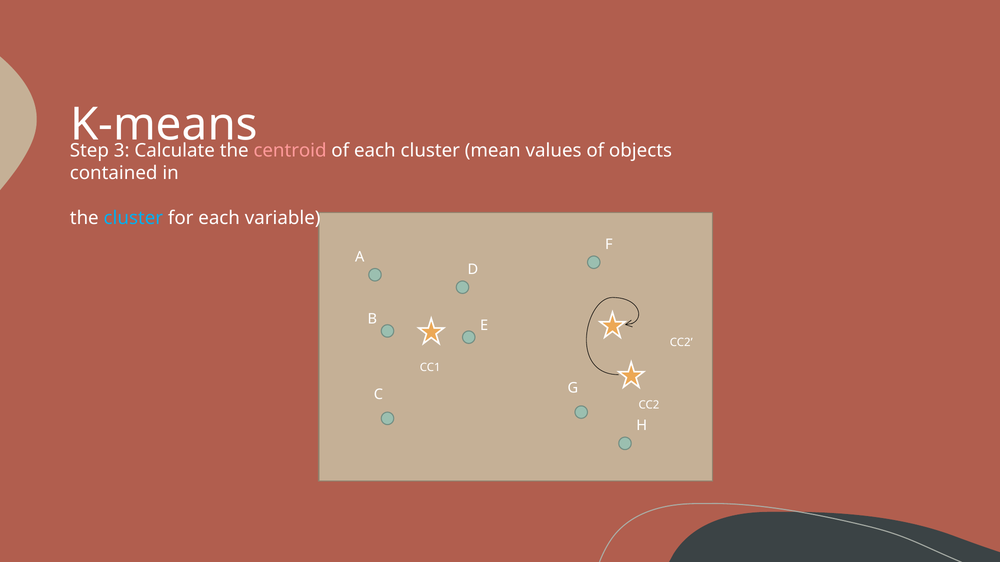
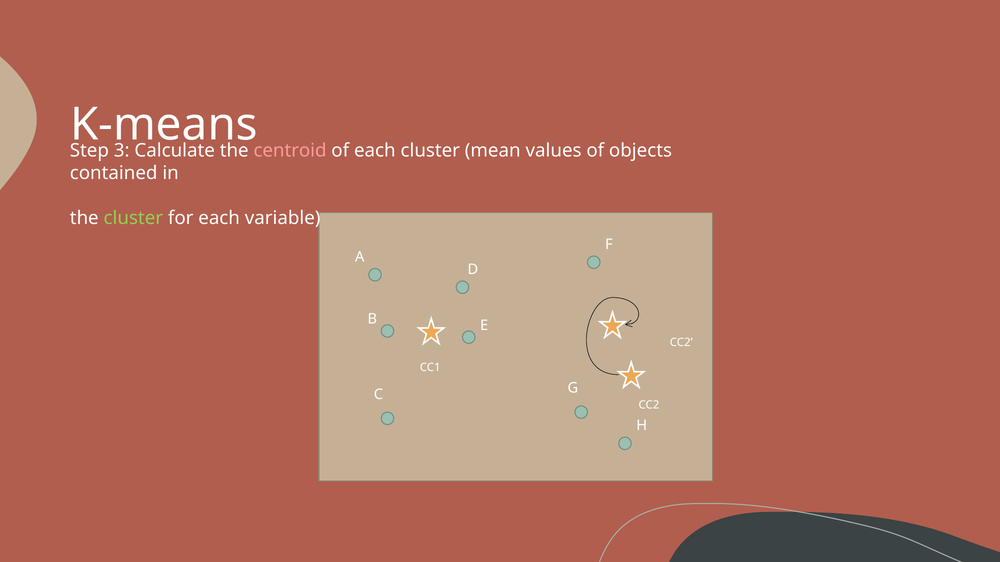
cluster at (133, 218) colour: light blue -> light green
